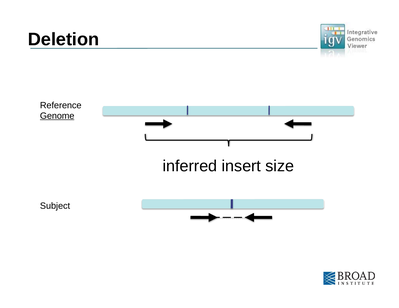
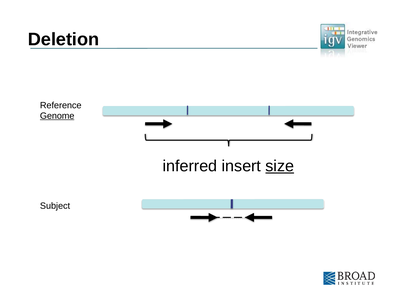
size underline: none -> present
